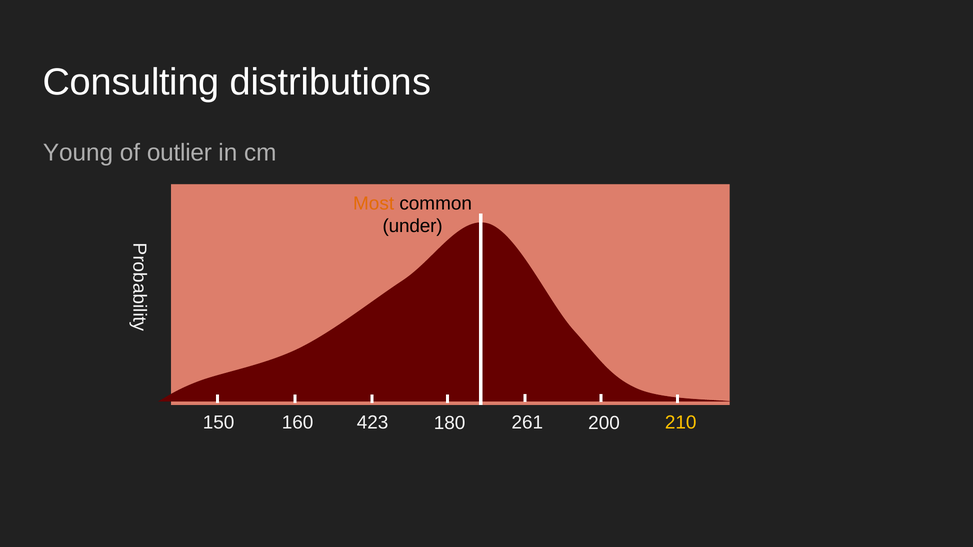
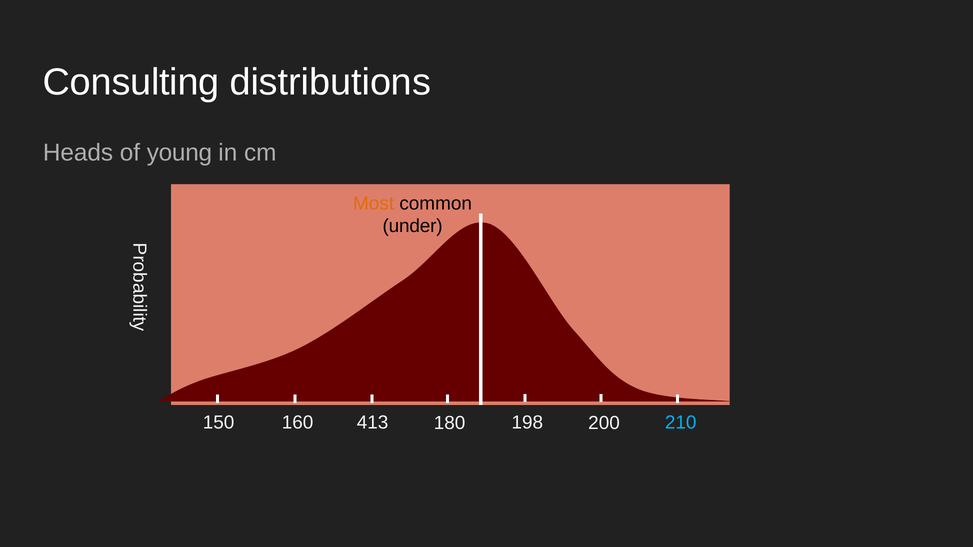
Young: Young -> Heads
outlier: outlier -> young
423: 423 -> 413
261: 261 -> 198
210 colour: yellow -> light blue
